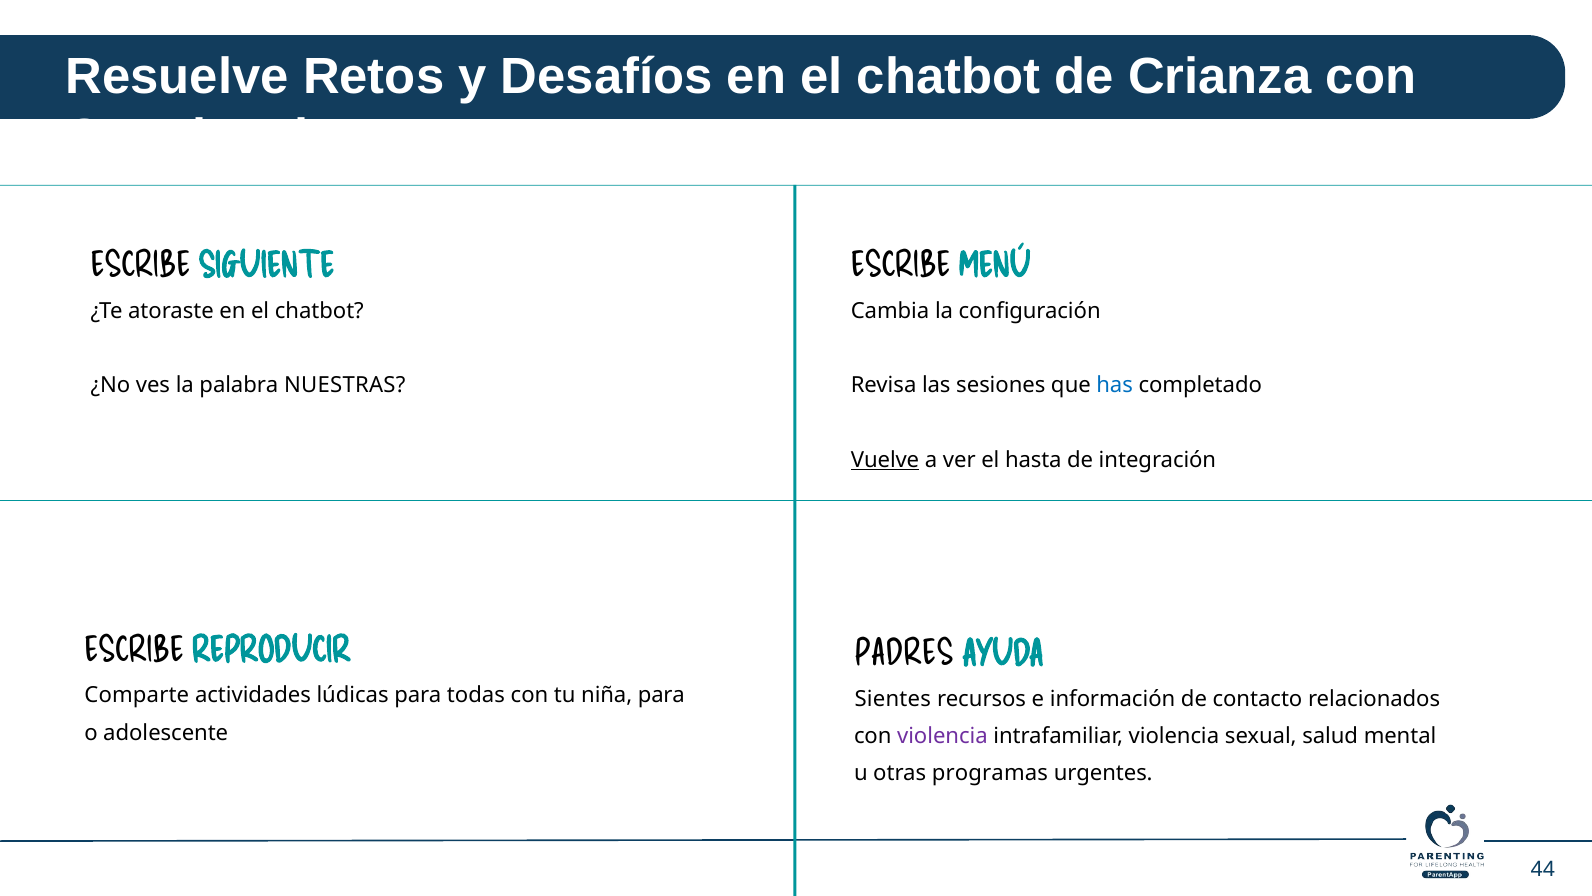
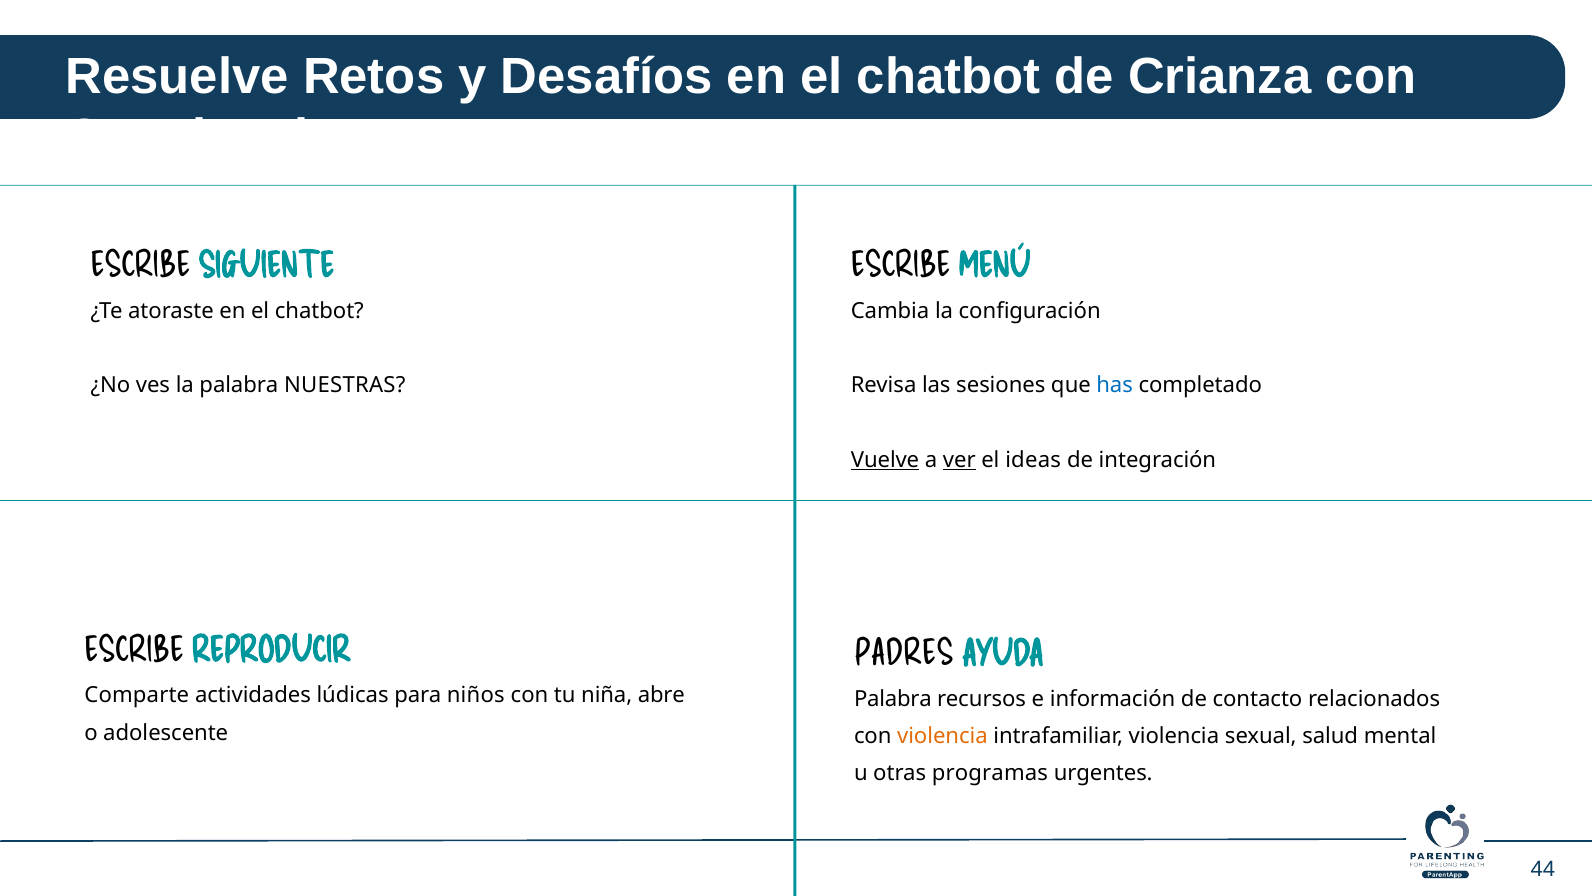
ver underline: none -> present
hasta: hasta -> ideas
todas: todas -> niños
niña para: para -> abre
Sientes at (893, 699): Sientes -> Palabra
violencia at (942, 736) colour: purple -> orange
